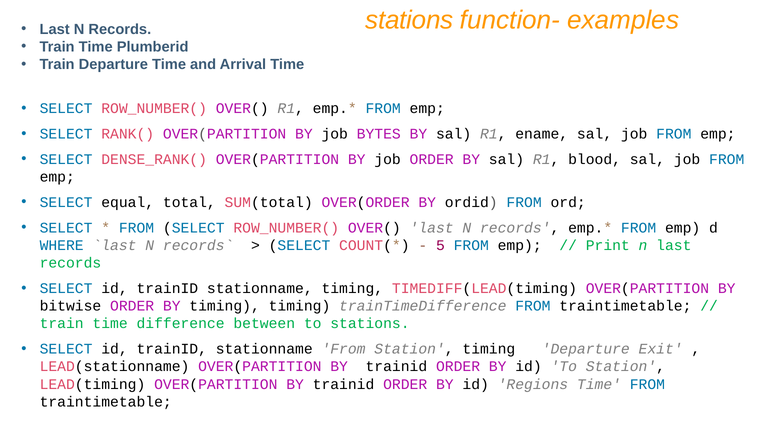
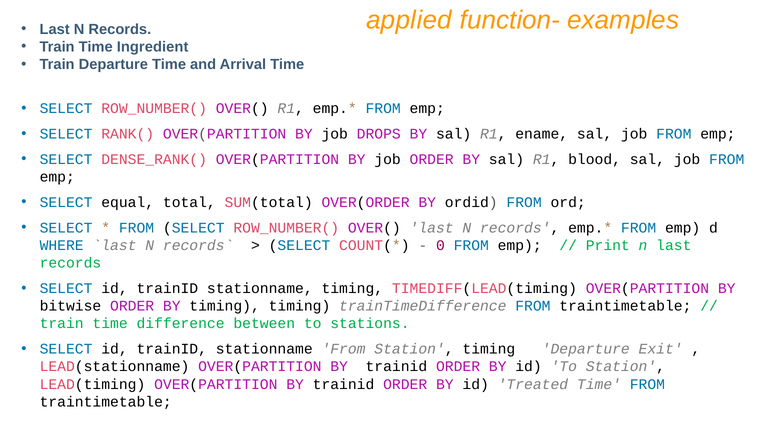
stations at (409, 20): stations -> applied
Plumberid: Plumberid -> Ingredient
BYTES: BYTES -> DROPS
5: 5 -> 0
Regions: Regions -> Treated
